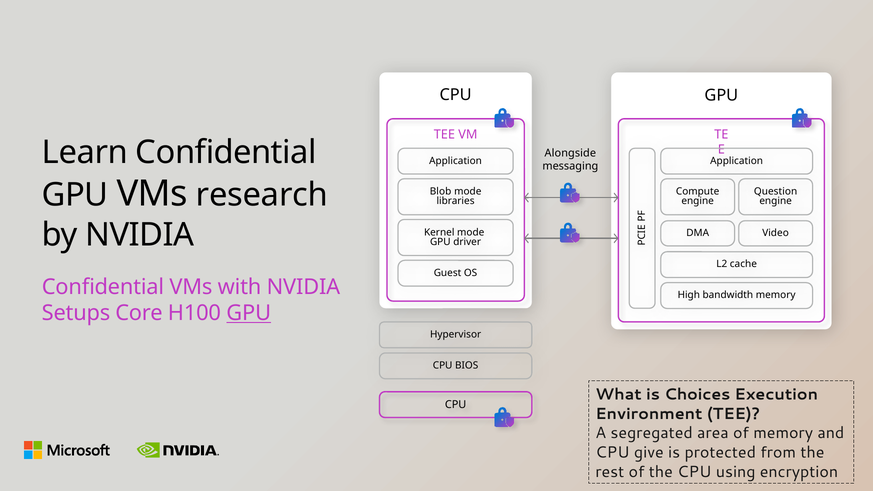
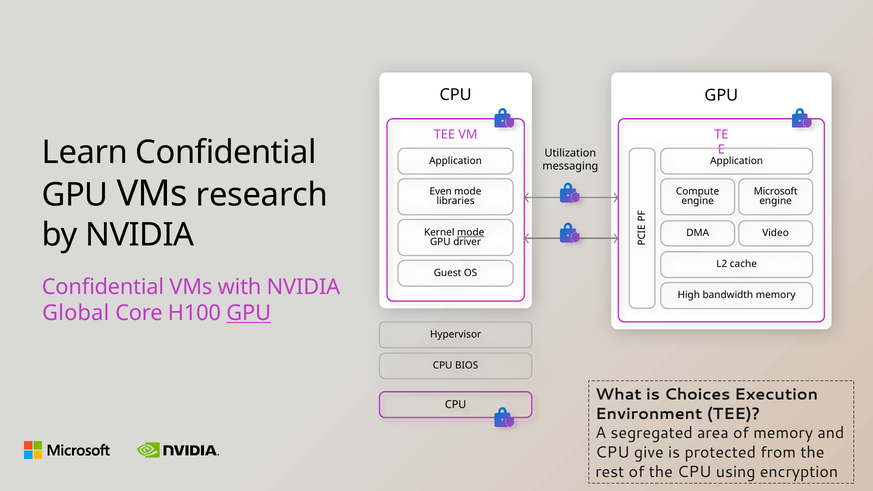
Alongside: Alongside -> Utilization
Blob: Blob -> Even
Question: Question -> Microsoft
mode at (471, 232) underline: none -> present
Setups: Setups -> Global
